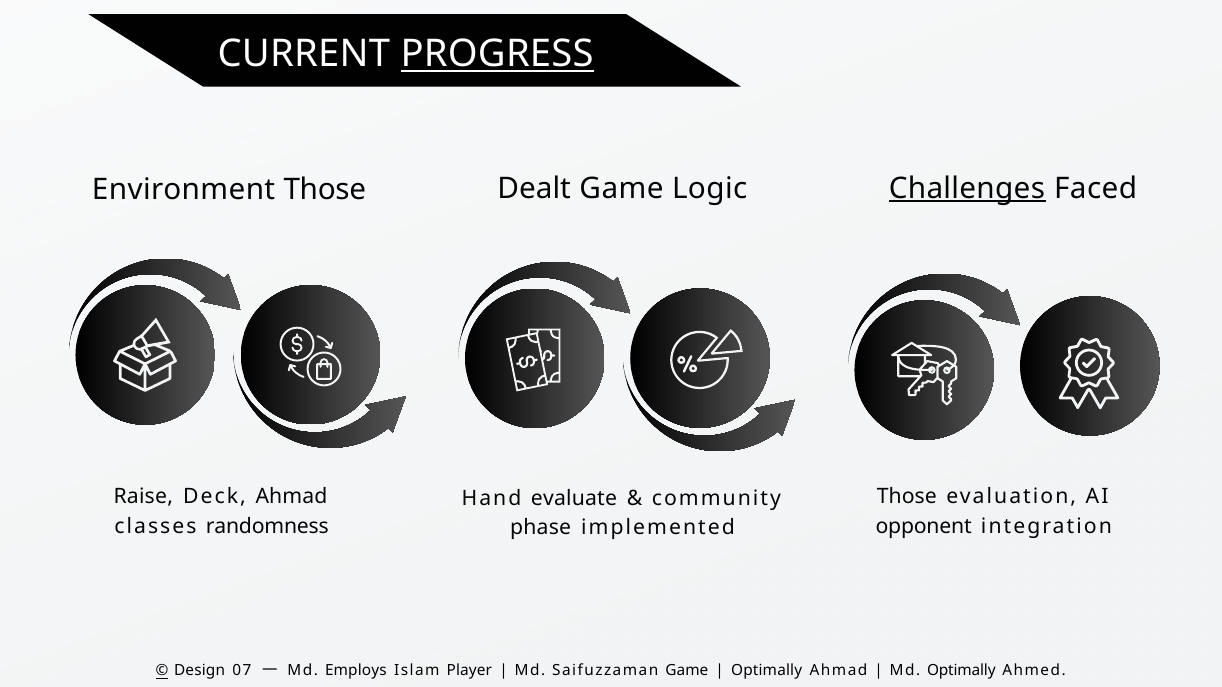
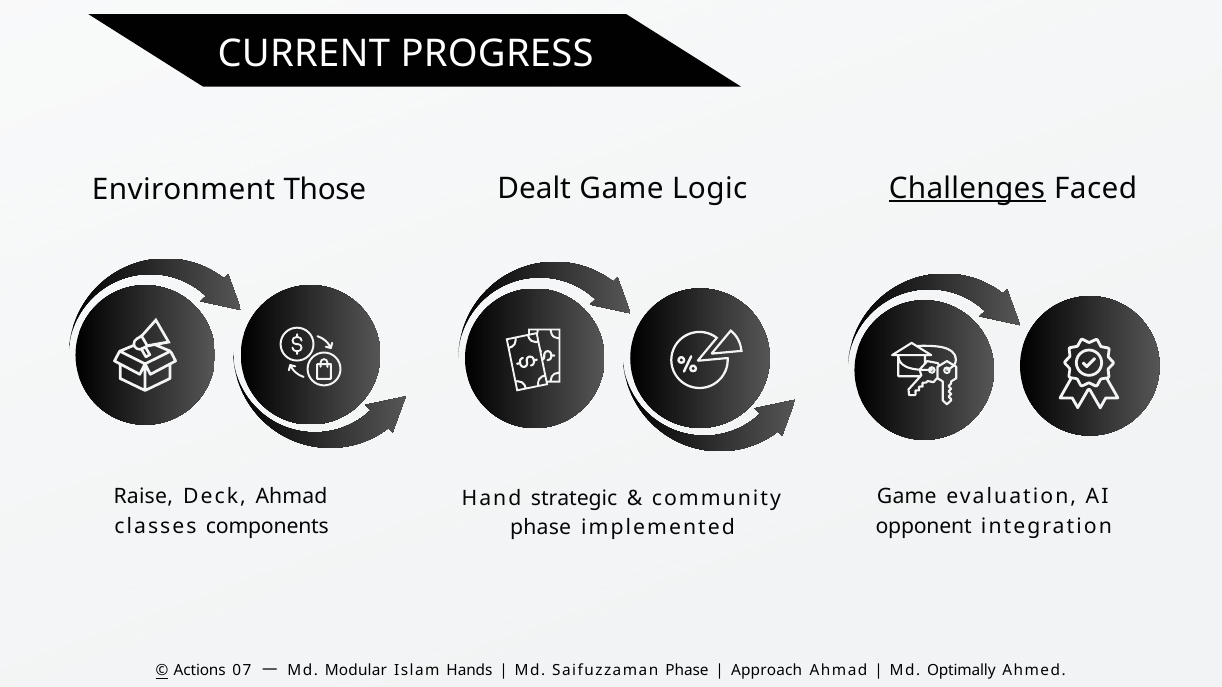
PROGRESS underline: present -> none
Those at (907, 497): Those -> Game
evaluate: evaluate -> strategic
randomness: randomness -> components
Design: Design -> Actions
Employs: Employs -> Modular
Player: Player -> Hands
Saifuzzaman Game: Game -> Phase
Optimally at (767, 671): Optimally -> Approach
